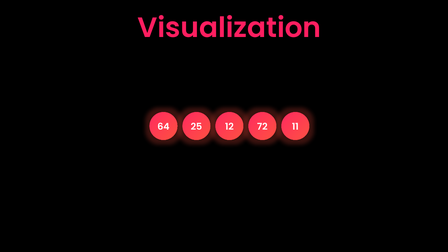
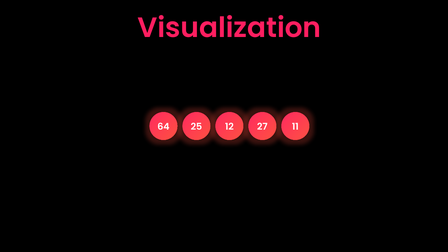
72: 72 -> 27
